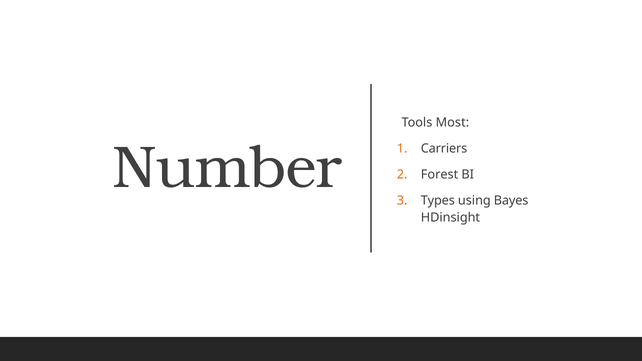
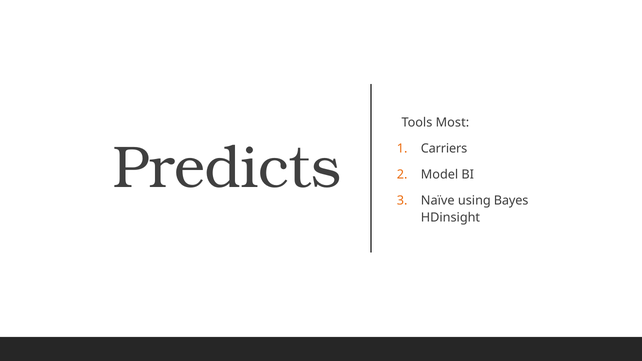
Number: Number -> Predicts
Forest: Forest -> Model
Types: Types -> Naïve
